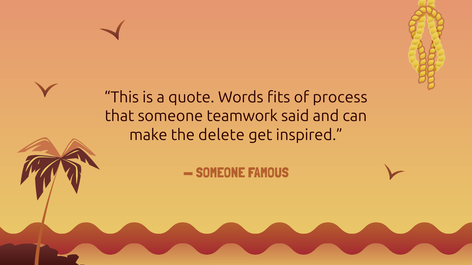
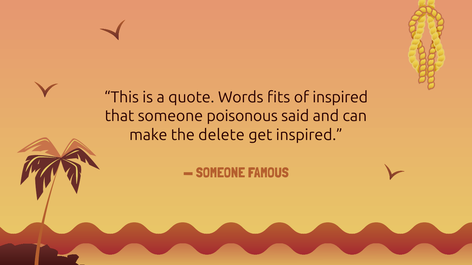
of process: process -> inspired
teamwork: teamwork -> poisonous
